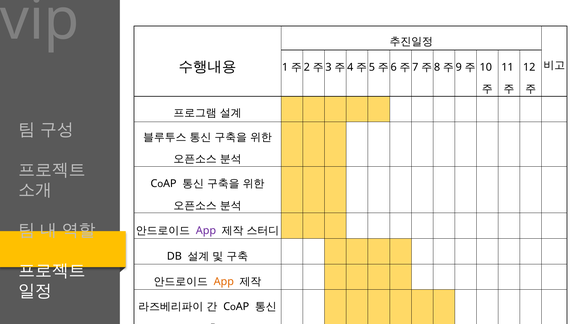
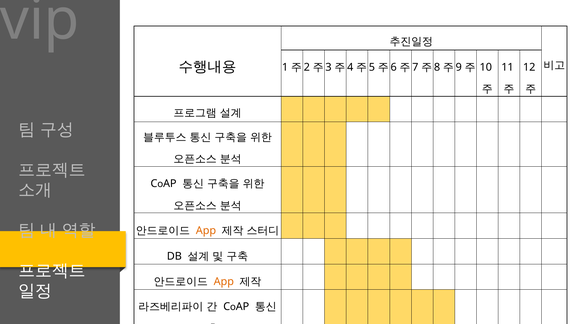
App at (206, 231) colour: purple -> orange
